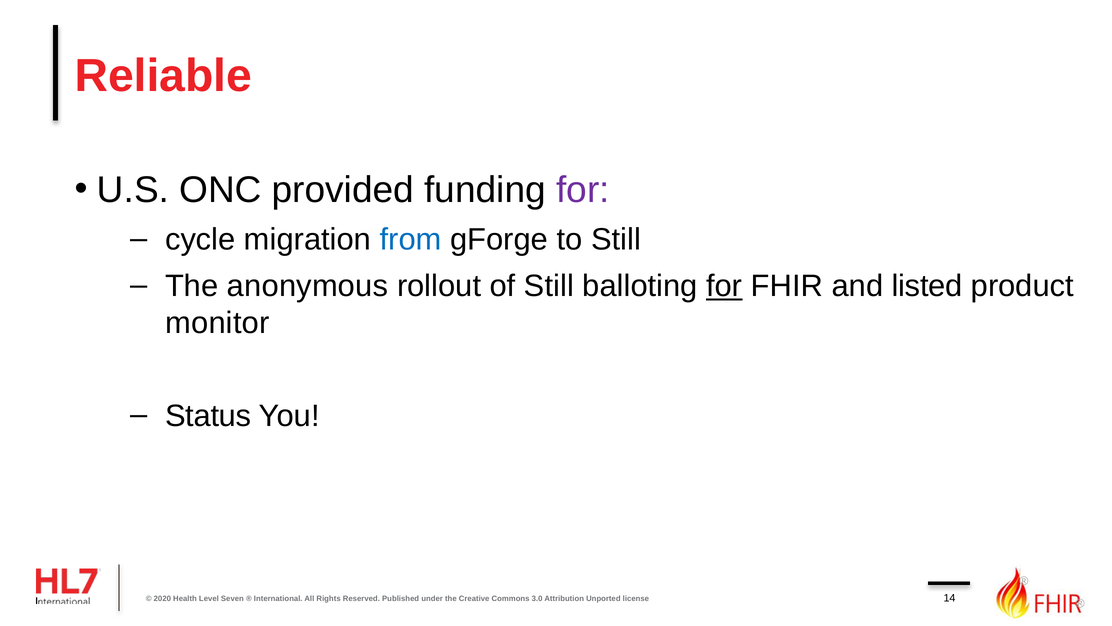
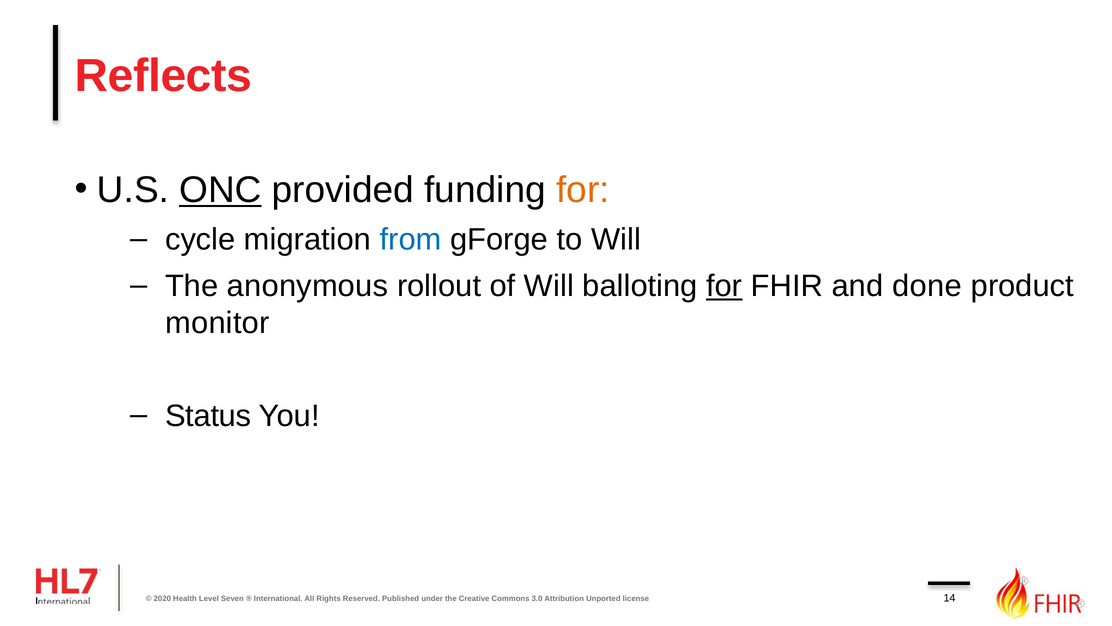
Reliable: Reliable -> Reflects
ONC underline: none -> present
for at (583, 190) colour: purple -> orange
to Still: Still -> Will
of Still: Still -> Will
listed: listed -> done
